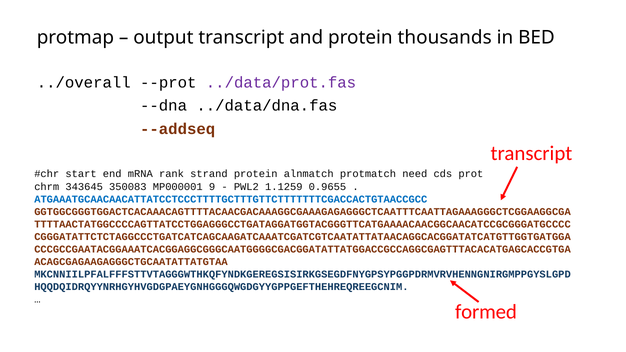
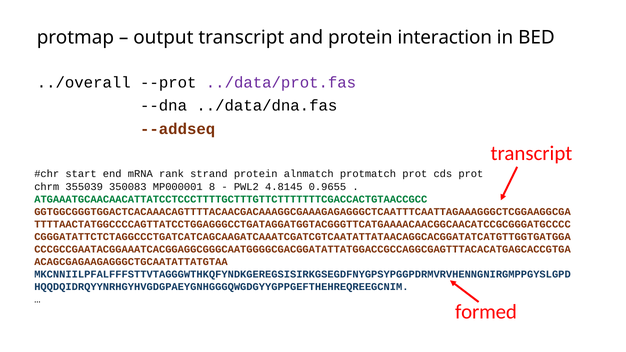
thousands: thousands -> interaction
protmatch need: need -> prot
343645: 343645 -> 355039
9: 9 -> 8
1.1259: 1.1259 -> 4.8145
ATGAAATGCAACAACATTATCCTCCCTTTTGCTTTGTTCTTTTTTTCGACCACTGTAACCGCC colour: blue -> green
